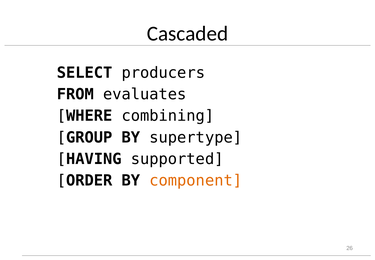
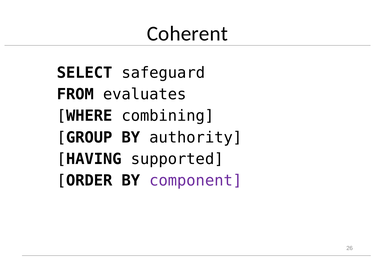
Cascaded: Cascaded -> Coherent
producers: producers -> safeguard
supertype: supertype -> authority
component colour: orange -> purple
